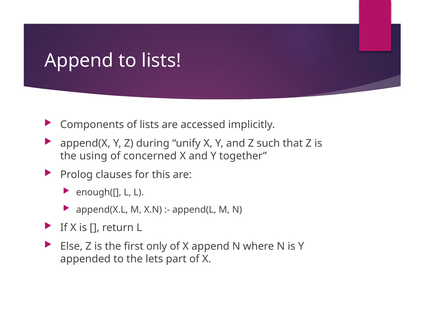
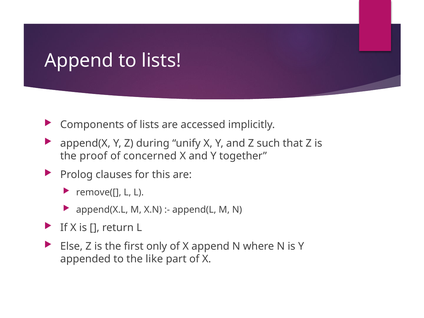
using: using -> proof
enough([: enough([ -> remove([
lets: lets -> like
